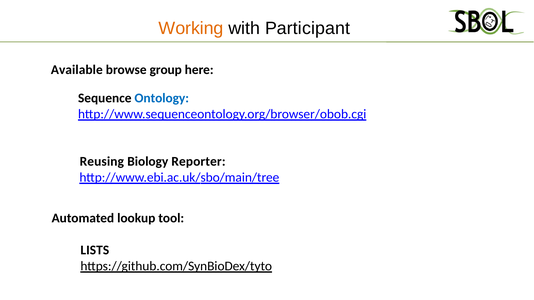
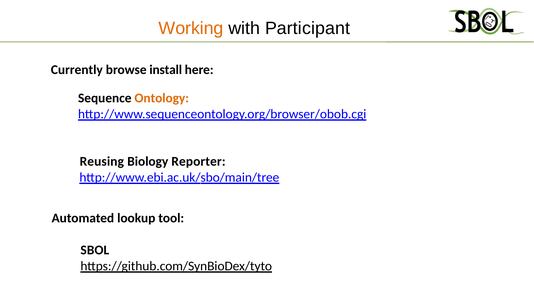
Available: Available -> Currently
group: group -> install
Ontology colour: blue -> orange
LISTS: LISTS -> SBOL
